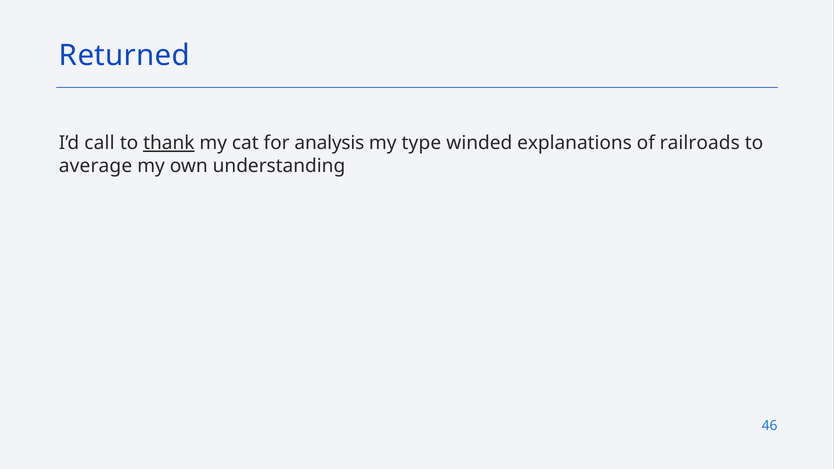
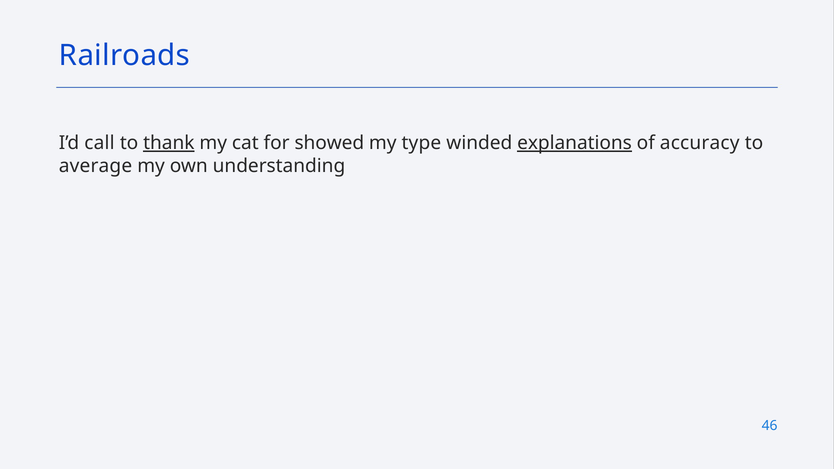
Returned: Returned -> Railroads
analysis: analysis -> showed
explanations underline: none -> present
railroads: railroads -> accuracy
